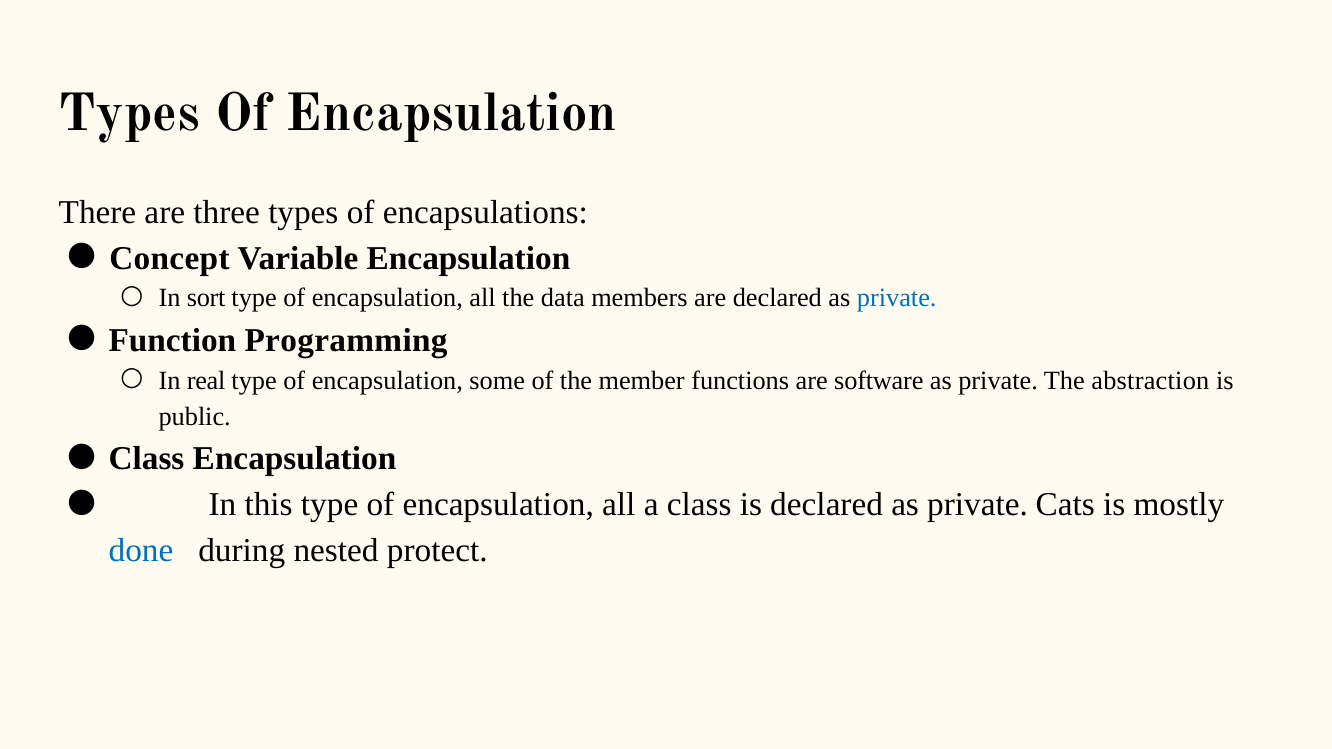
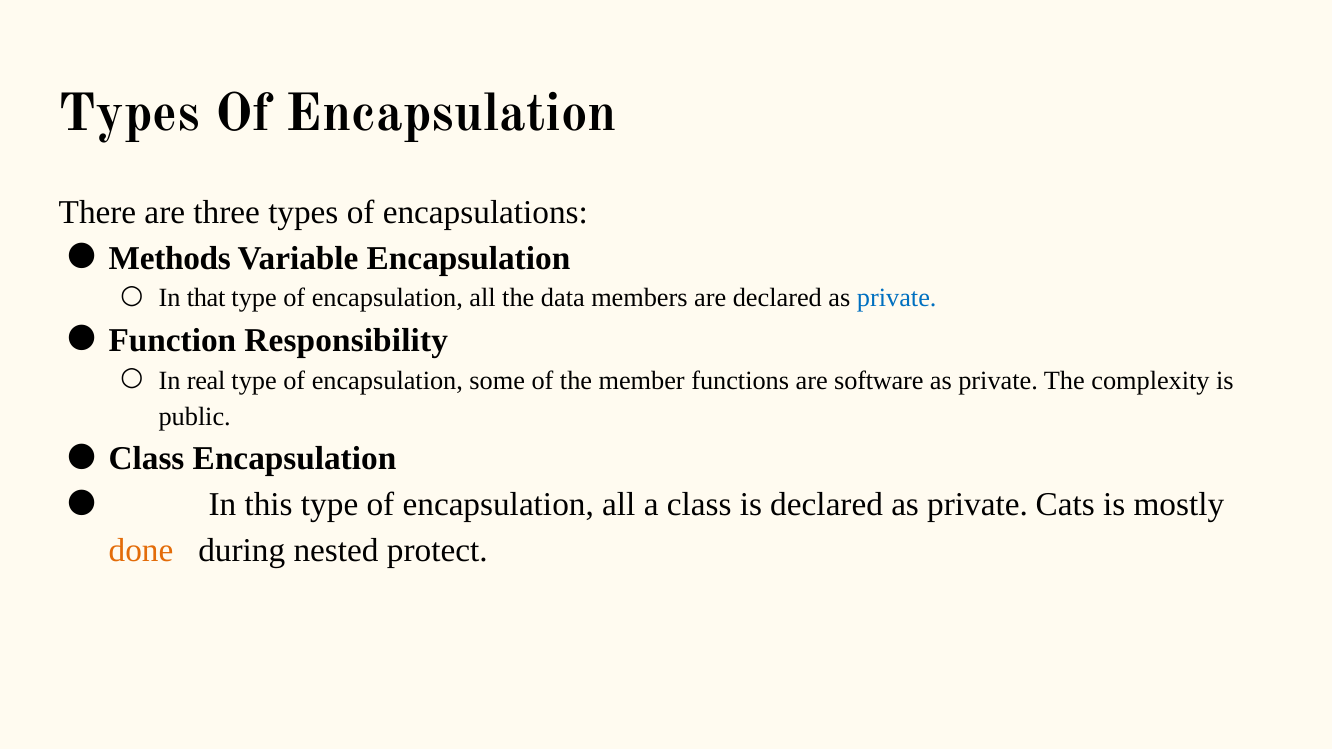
Concept: Concept -> Methods
sort: sort -> that
Programming: Programming -> Responsibility
abstraction: abstraction -> complexity
done colour: blue -> orange
